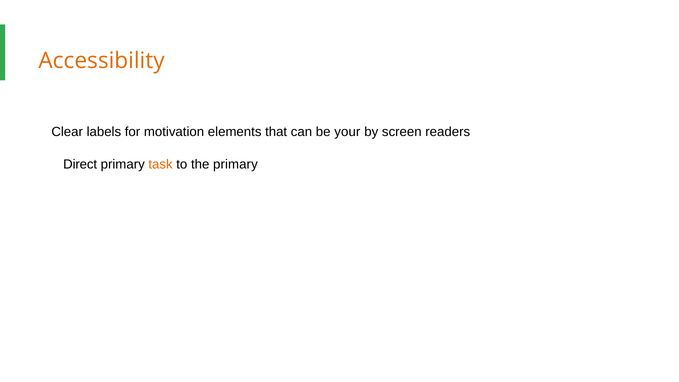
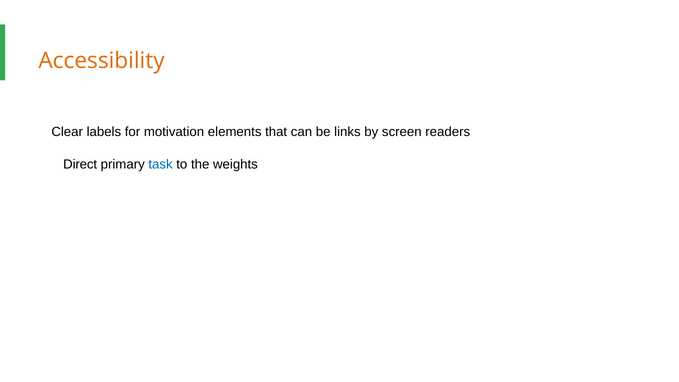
your: your -> links
task colour: orange -> blue
the primary: primary -> weights
